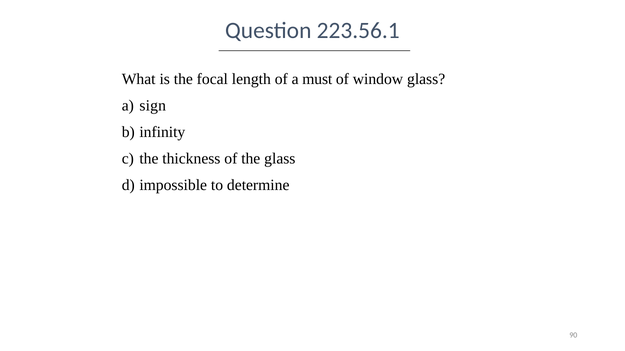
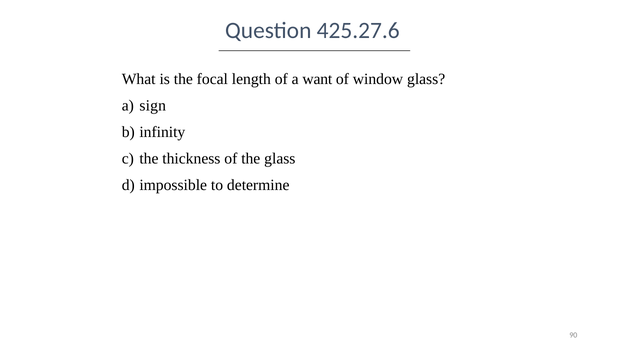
223.56.1: 223.56.1 -> 425.27.6
must: must -> want
